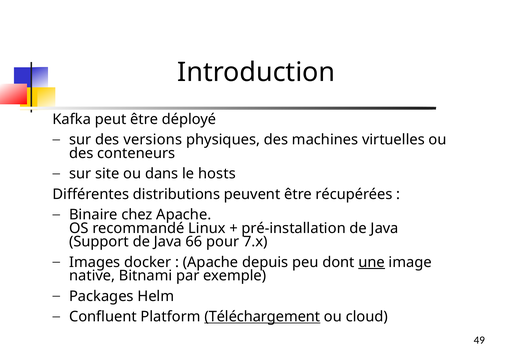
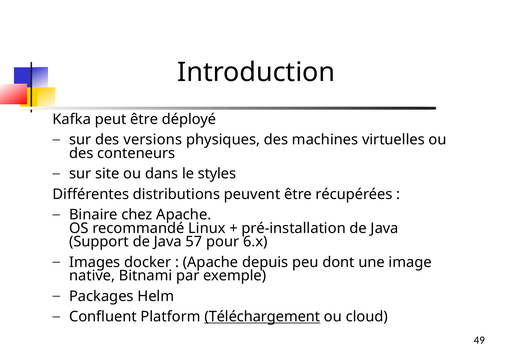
hosts: hosts -> styles
66: 66 -> 57
7.x: 7.x -> 6.x
une underline: present -> none
